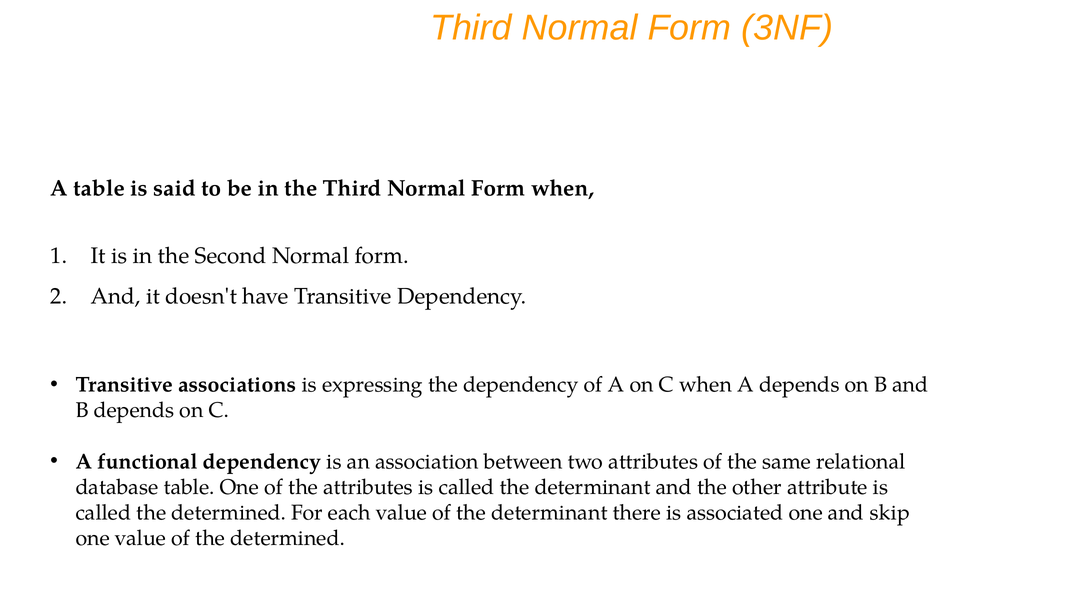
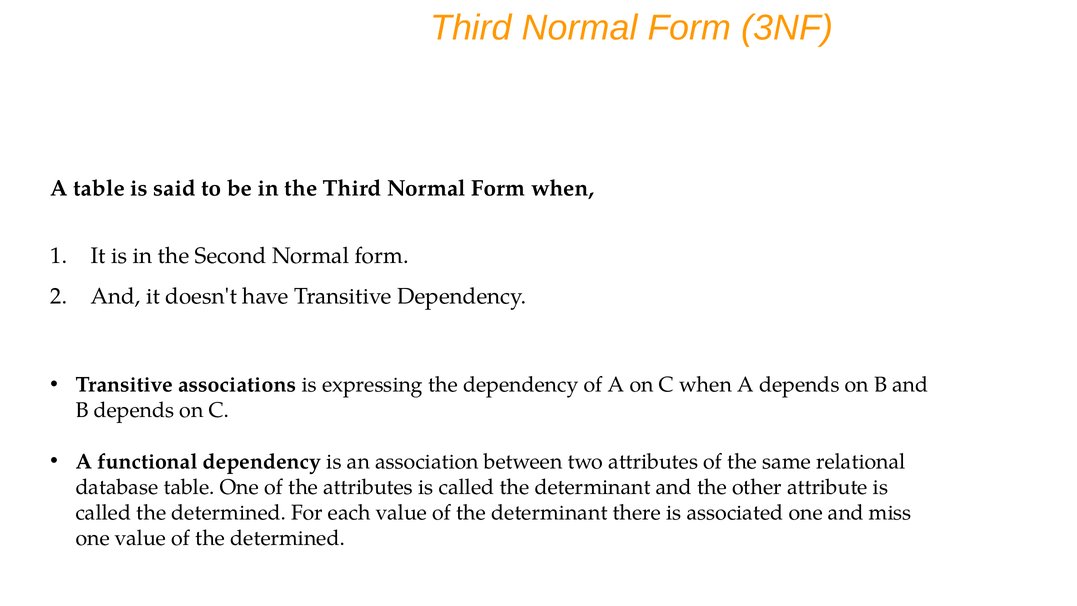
skip: skip -> miss
